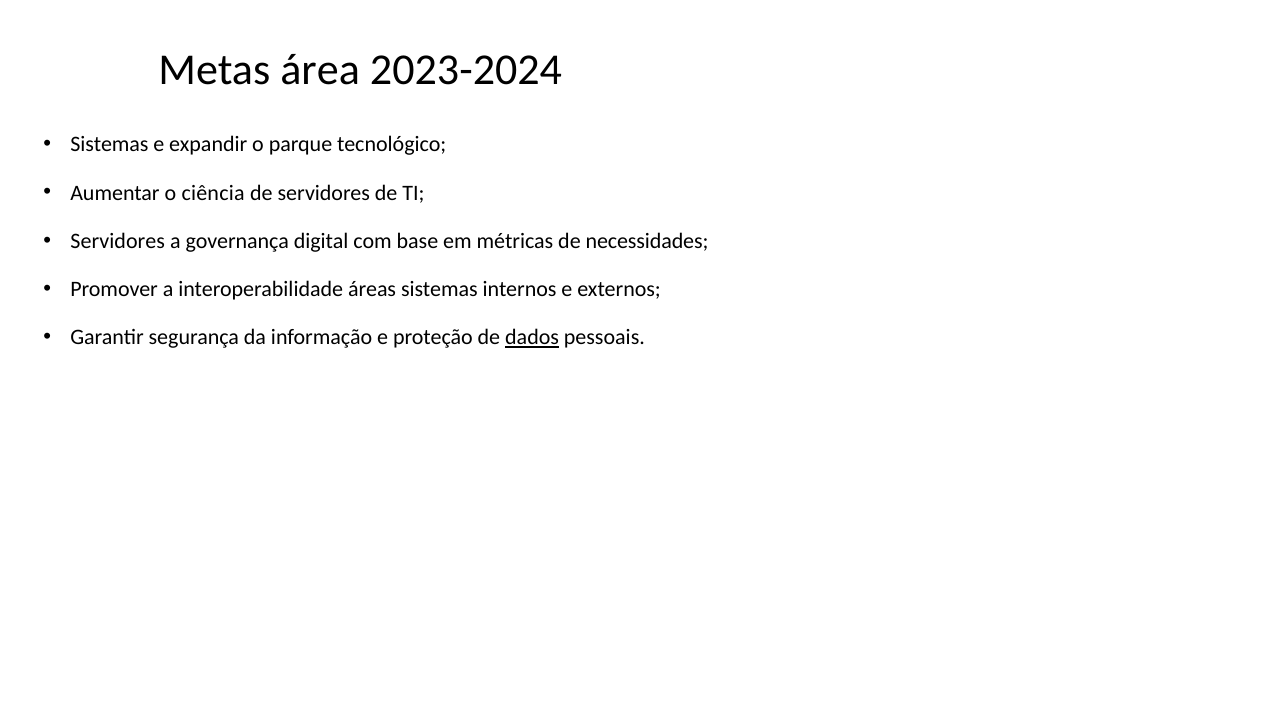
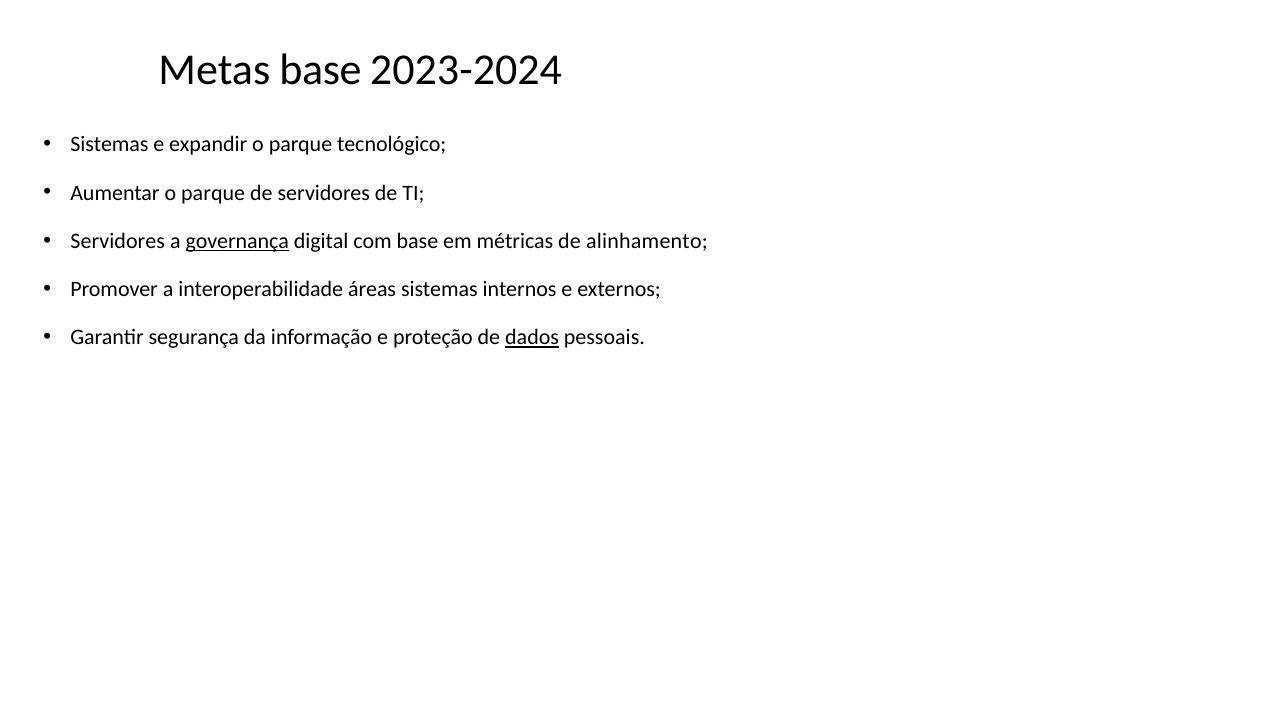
Metas área: área -> base
Aumentar o ciência: ciência -> parque
governança underline: none -> present
necessidades: necessidades -> alinhamento
